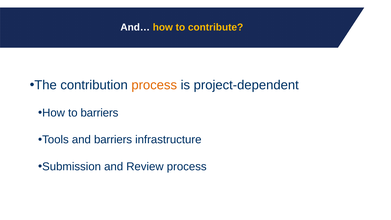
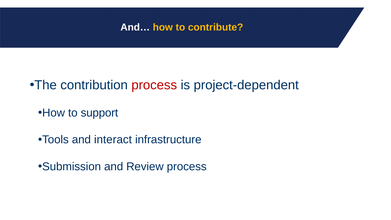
process at (154, 85) colour: orange -> red
to barriers: barriers -> support
and barriers: barriers -> interact
